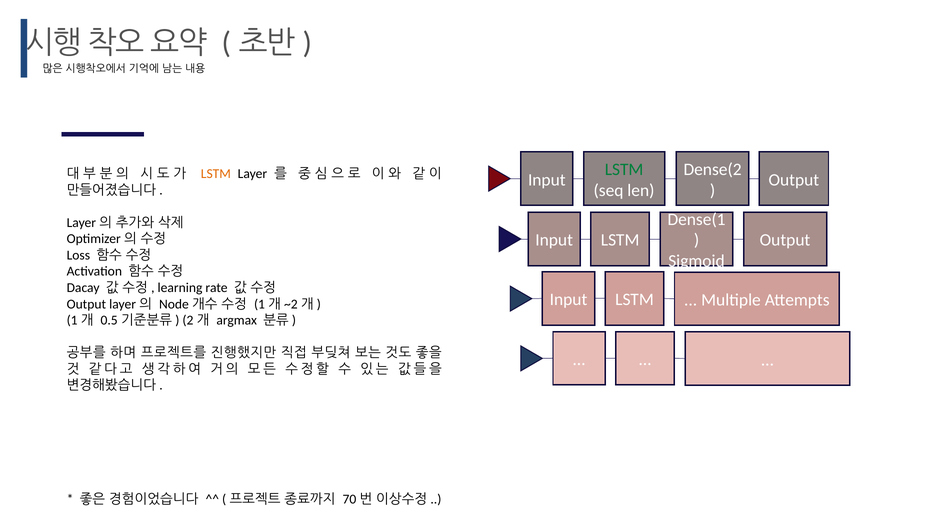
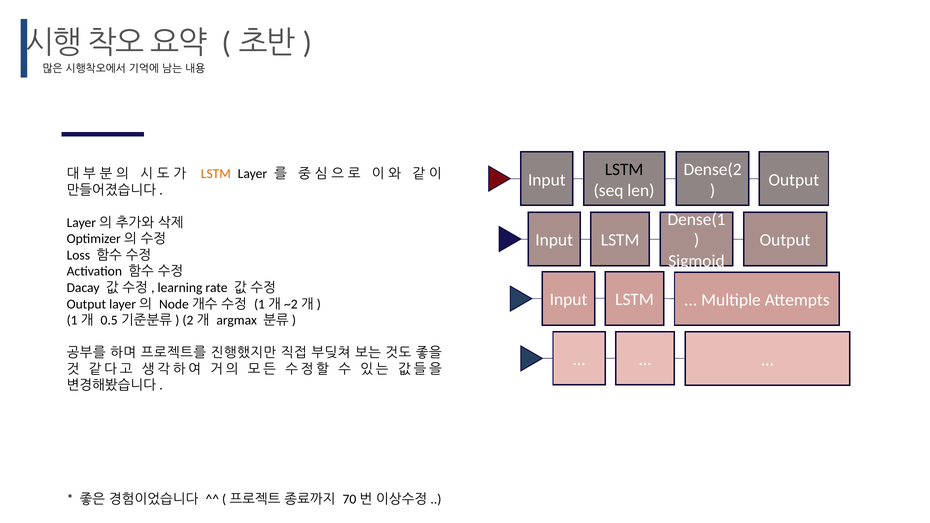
LSTM at (624, 169) colour: green -> black
